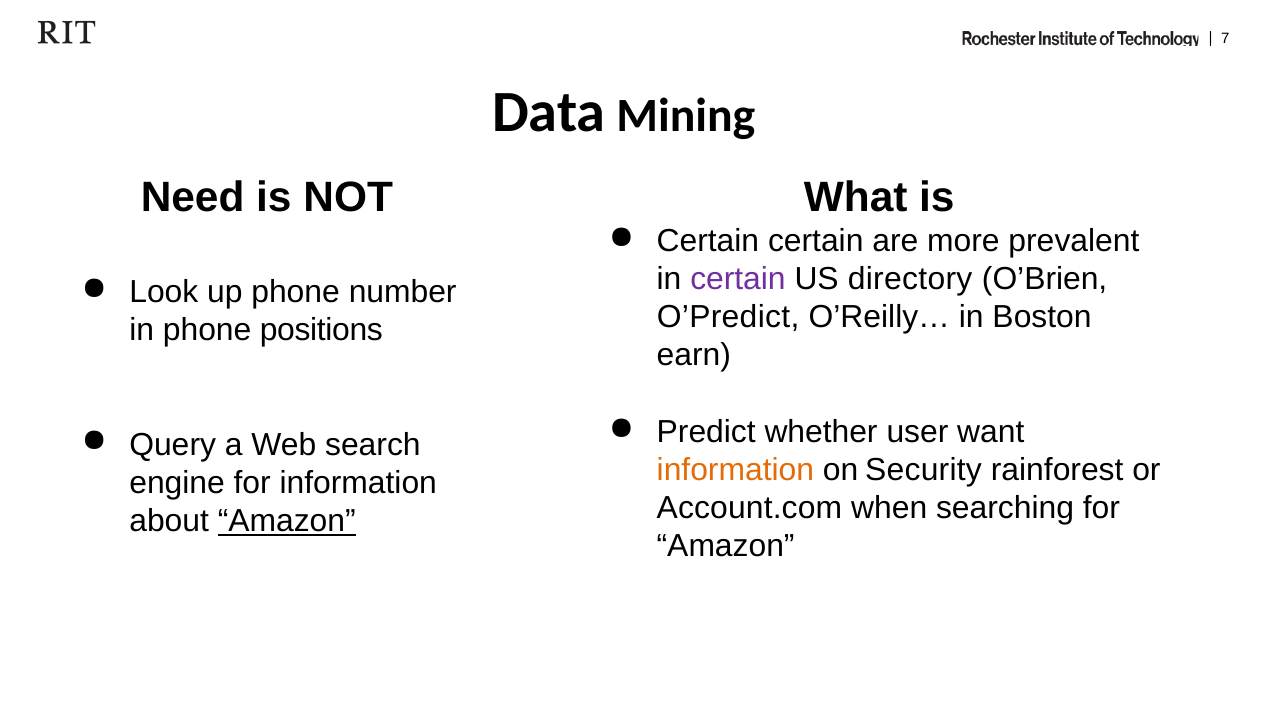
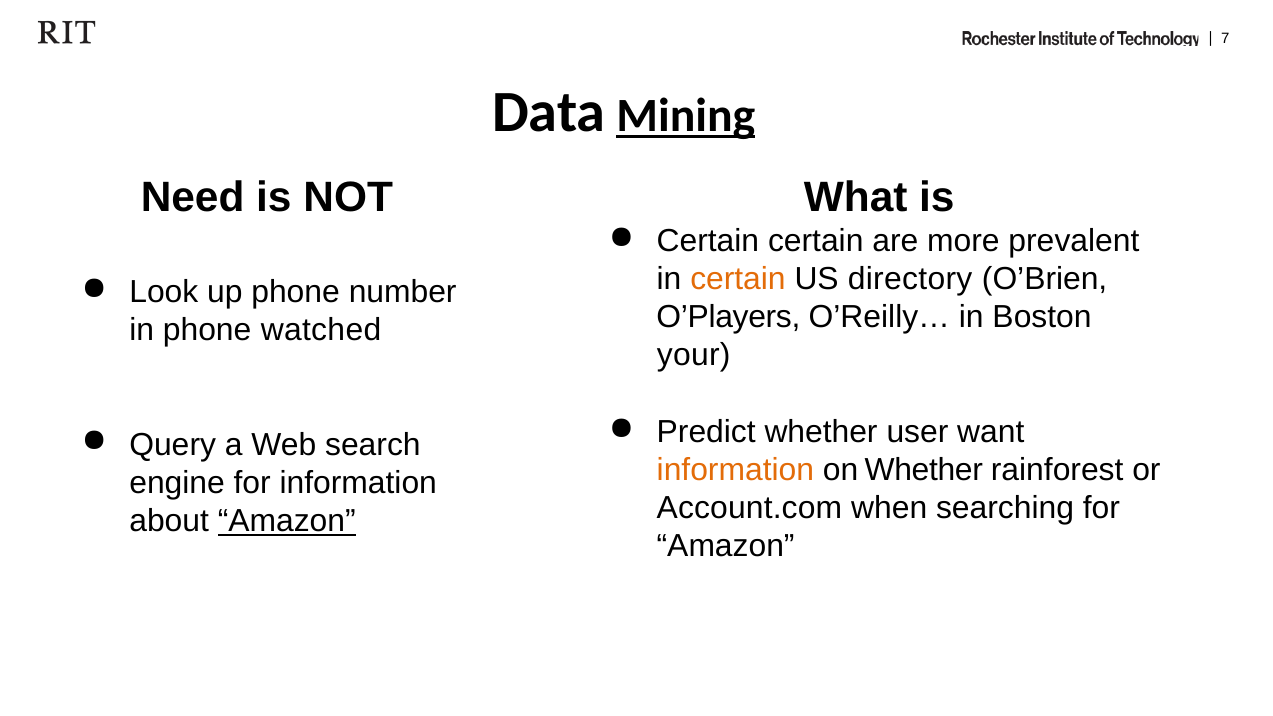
Mining underline: none -> present
certain at (738, 279) colour: purple -> orange
O’Predict: O’Predict -> O’Players
positions: positions -> watched
earn: earn -> your
on Security: Security -> Whether
